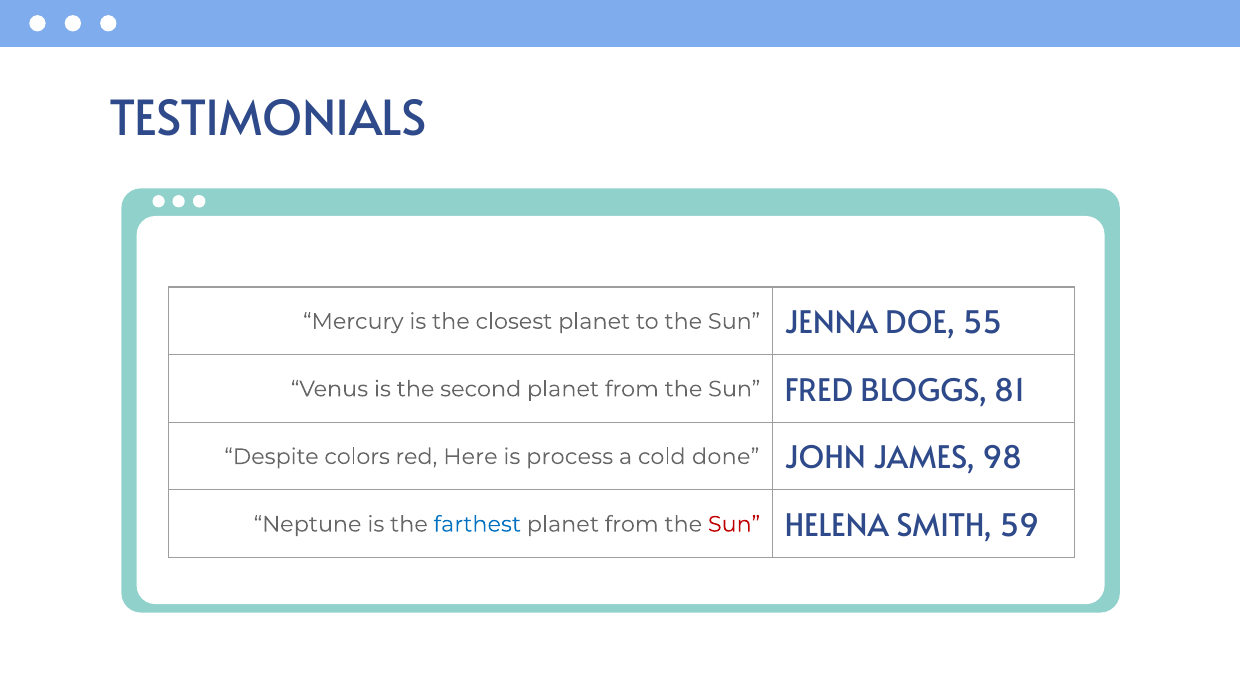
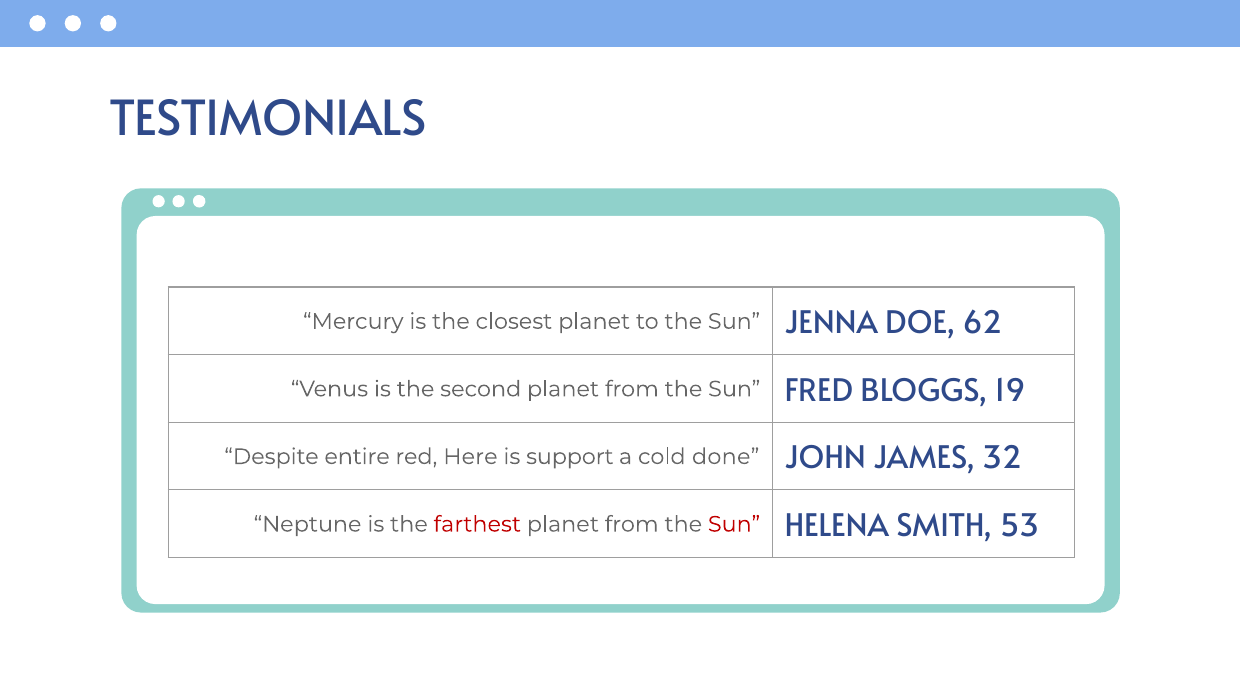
55: 55 -> 62
81: 81 -> 19
colors: colors -> entire
process: process -> support
98: 98 -> 32
farthest colour: blue -> red
59: 59 -> 53
